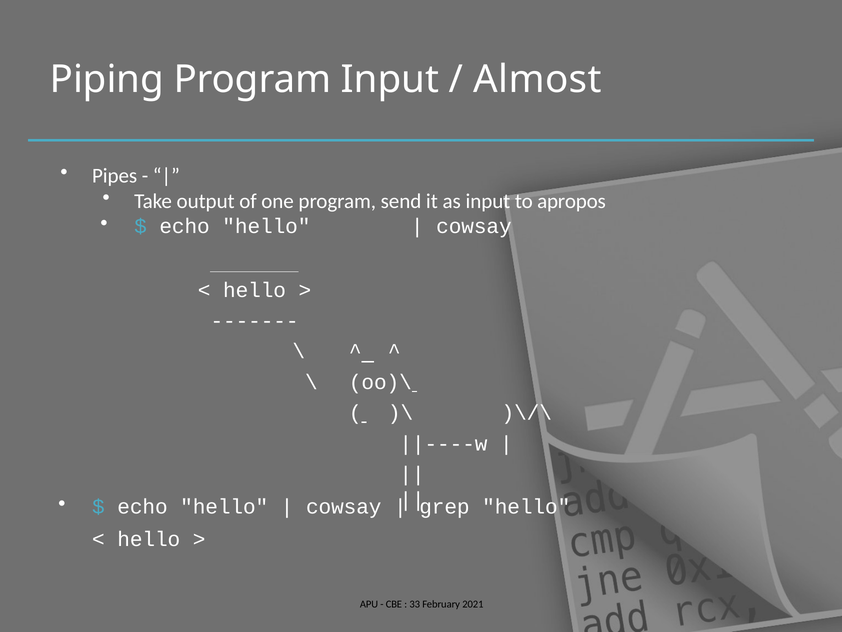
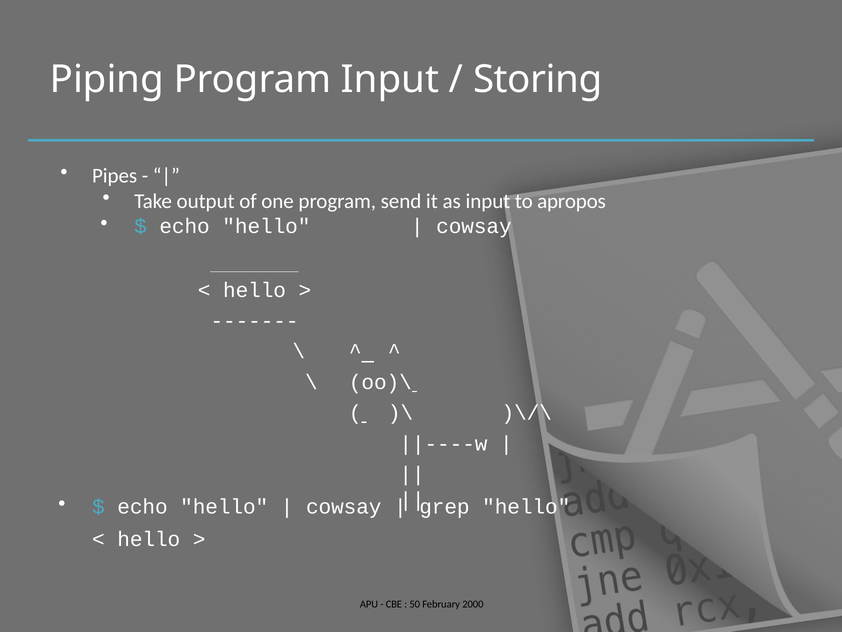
Almost: Almost -> Storing
33: 33 -> 50
2021: 2021 -> 2000
